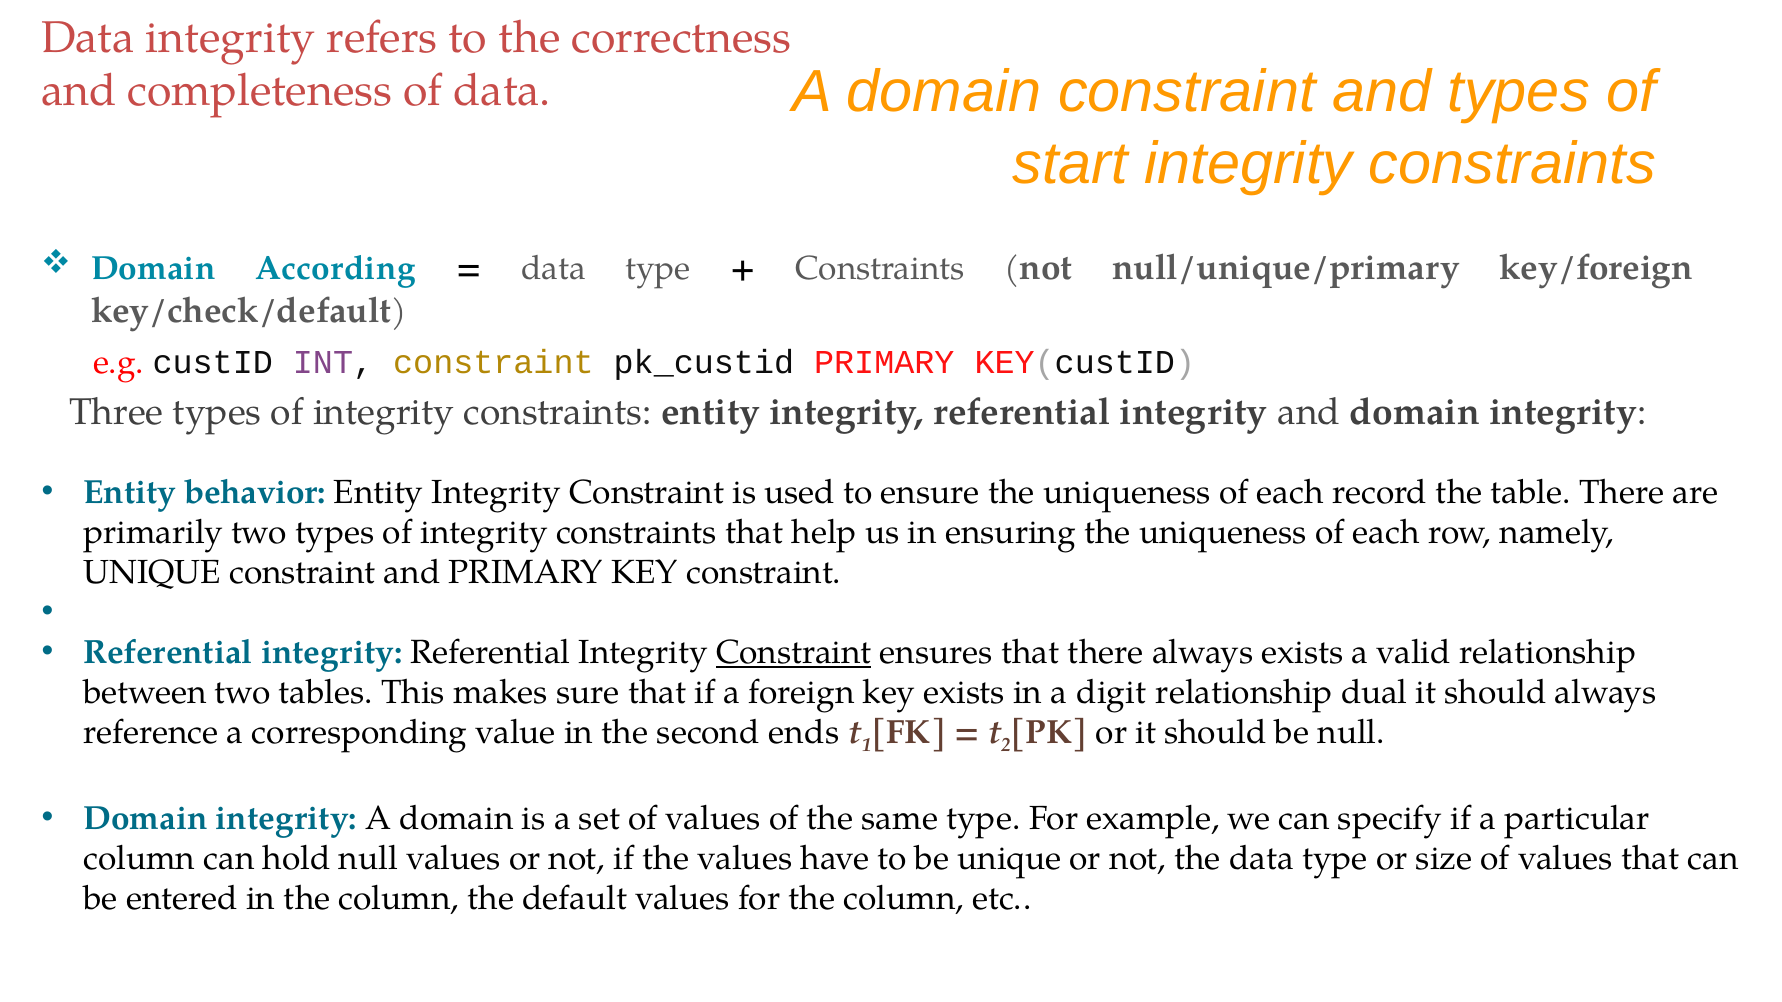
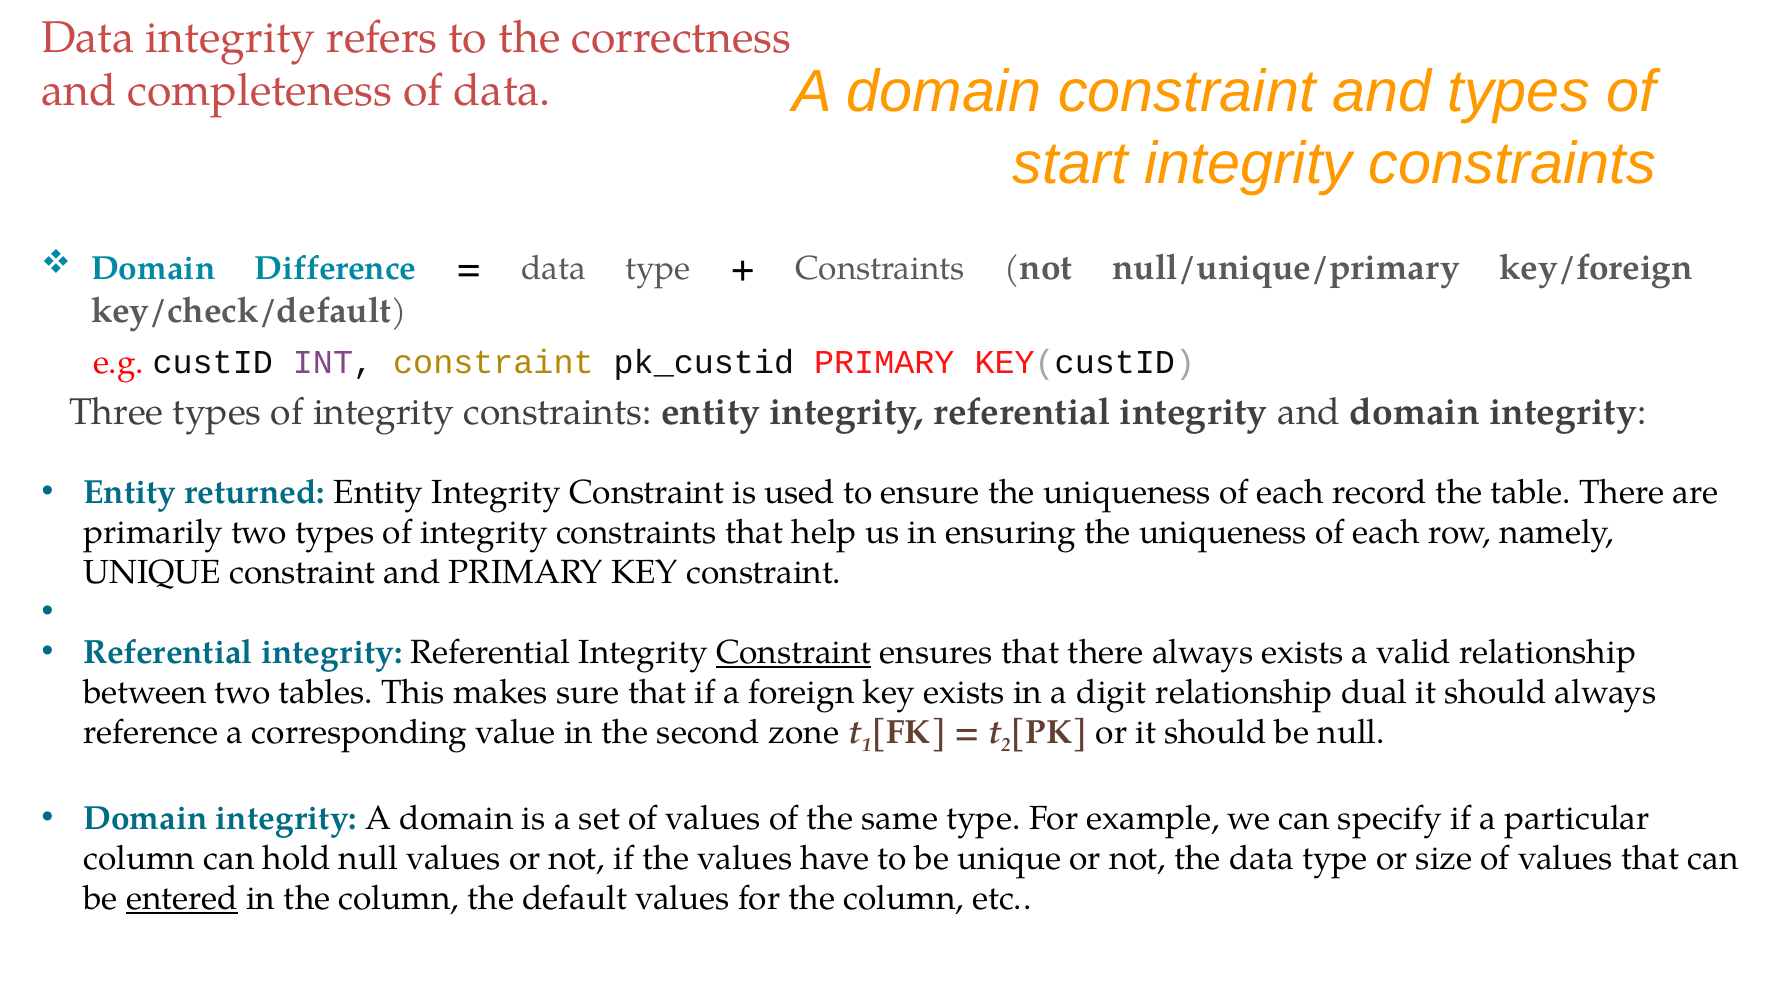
According: According -> Difference
behavior: behavior -> returned
ends: ends -> zone
entered underline: none -> present
